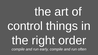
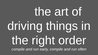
control: control -> driving
